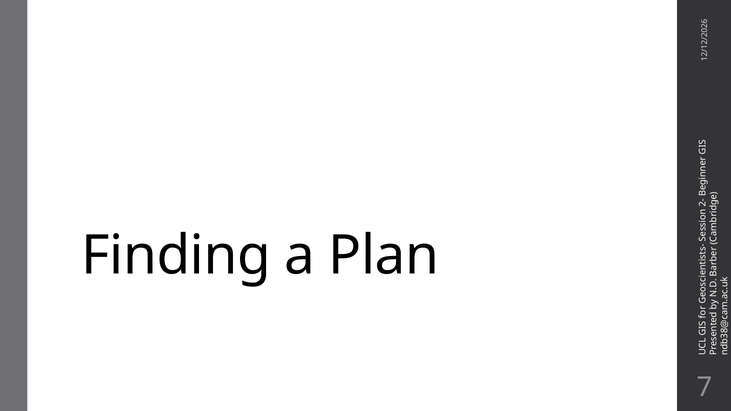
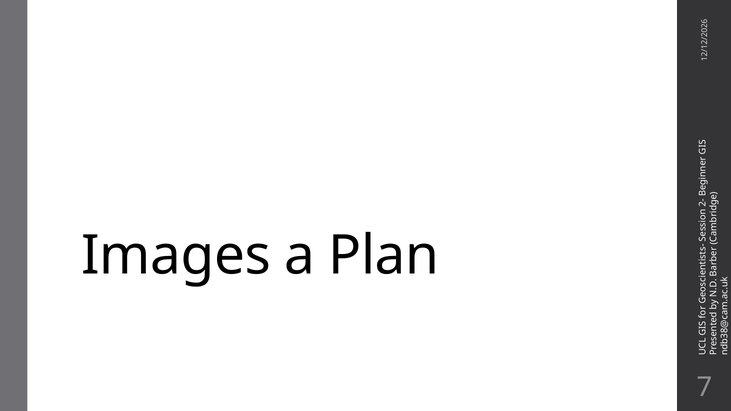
Finding: Finding -> Images
